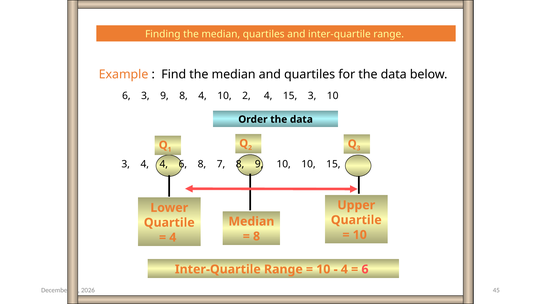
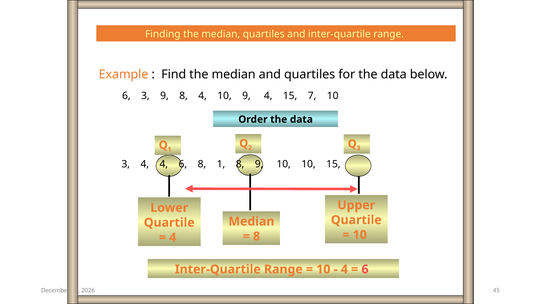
10 2: 2 -> 9
15 3: 3 -> 7
8 7: 7 -> 1
